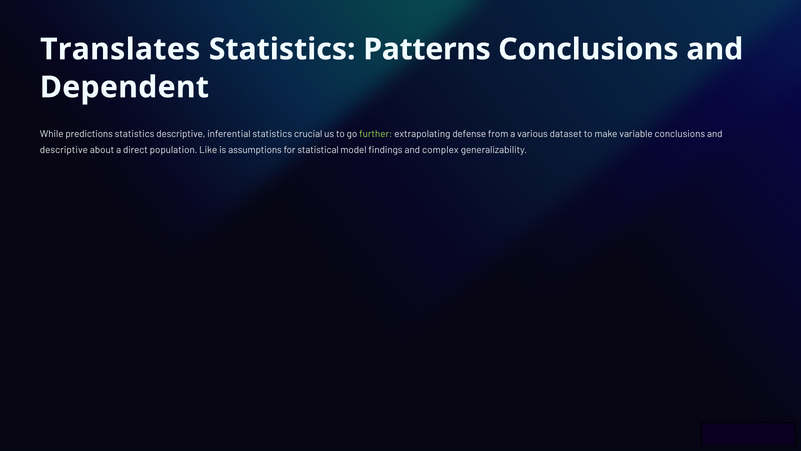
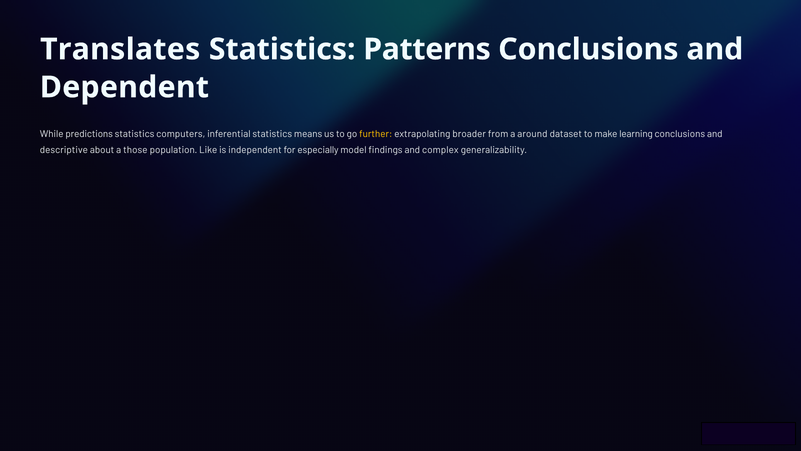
statistics descriptive: descriptive -> computers
crucial: crucial -> means
further colour: light green -> yellow
defense: defense -> broader
various: various -> around
variable: variable -> learning
direct: direct -> those
assumptions: assumptions -> independent
statistical: statistical -> especially
